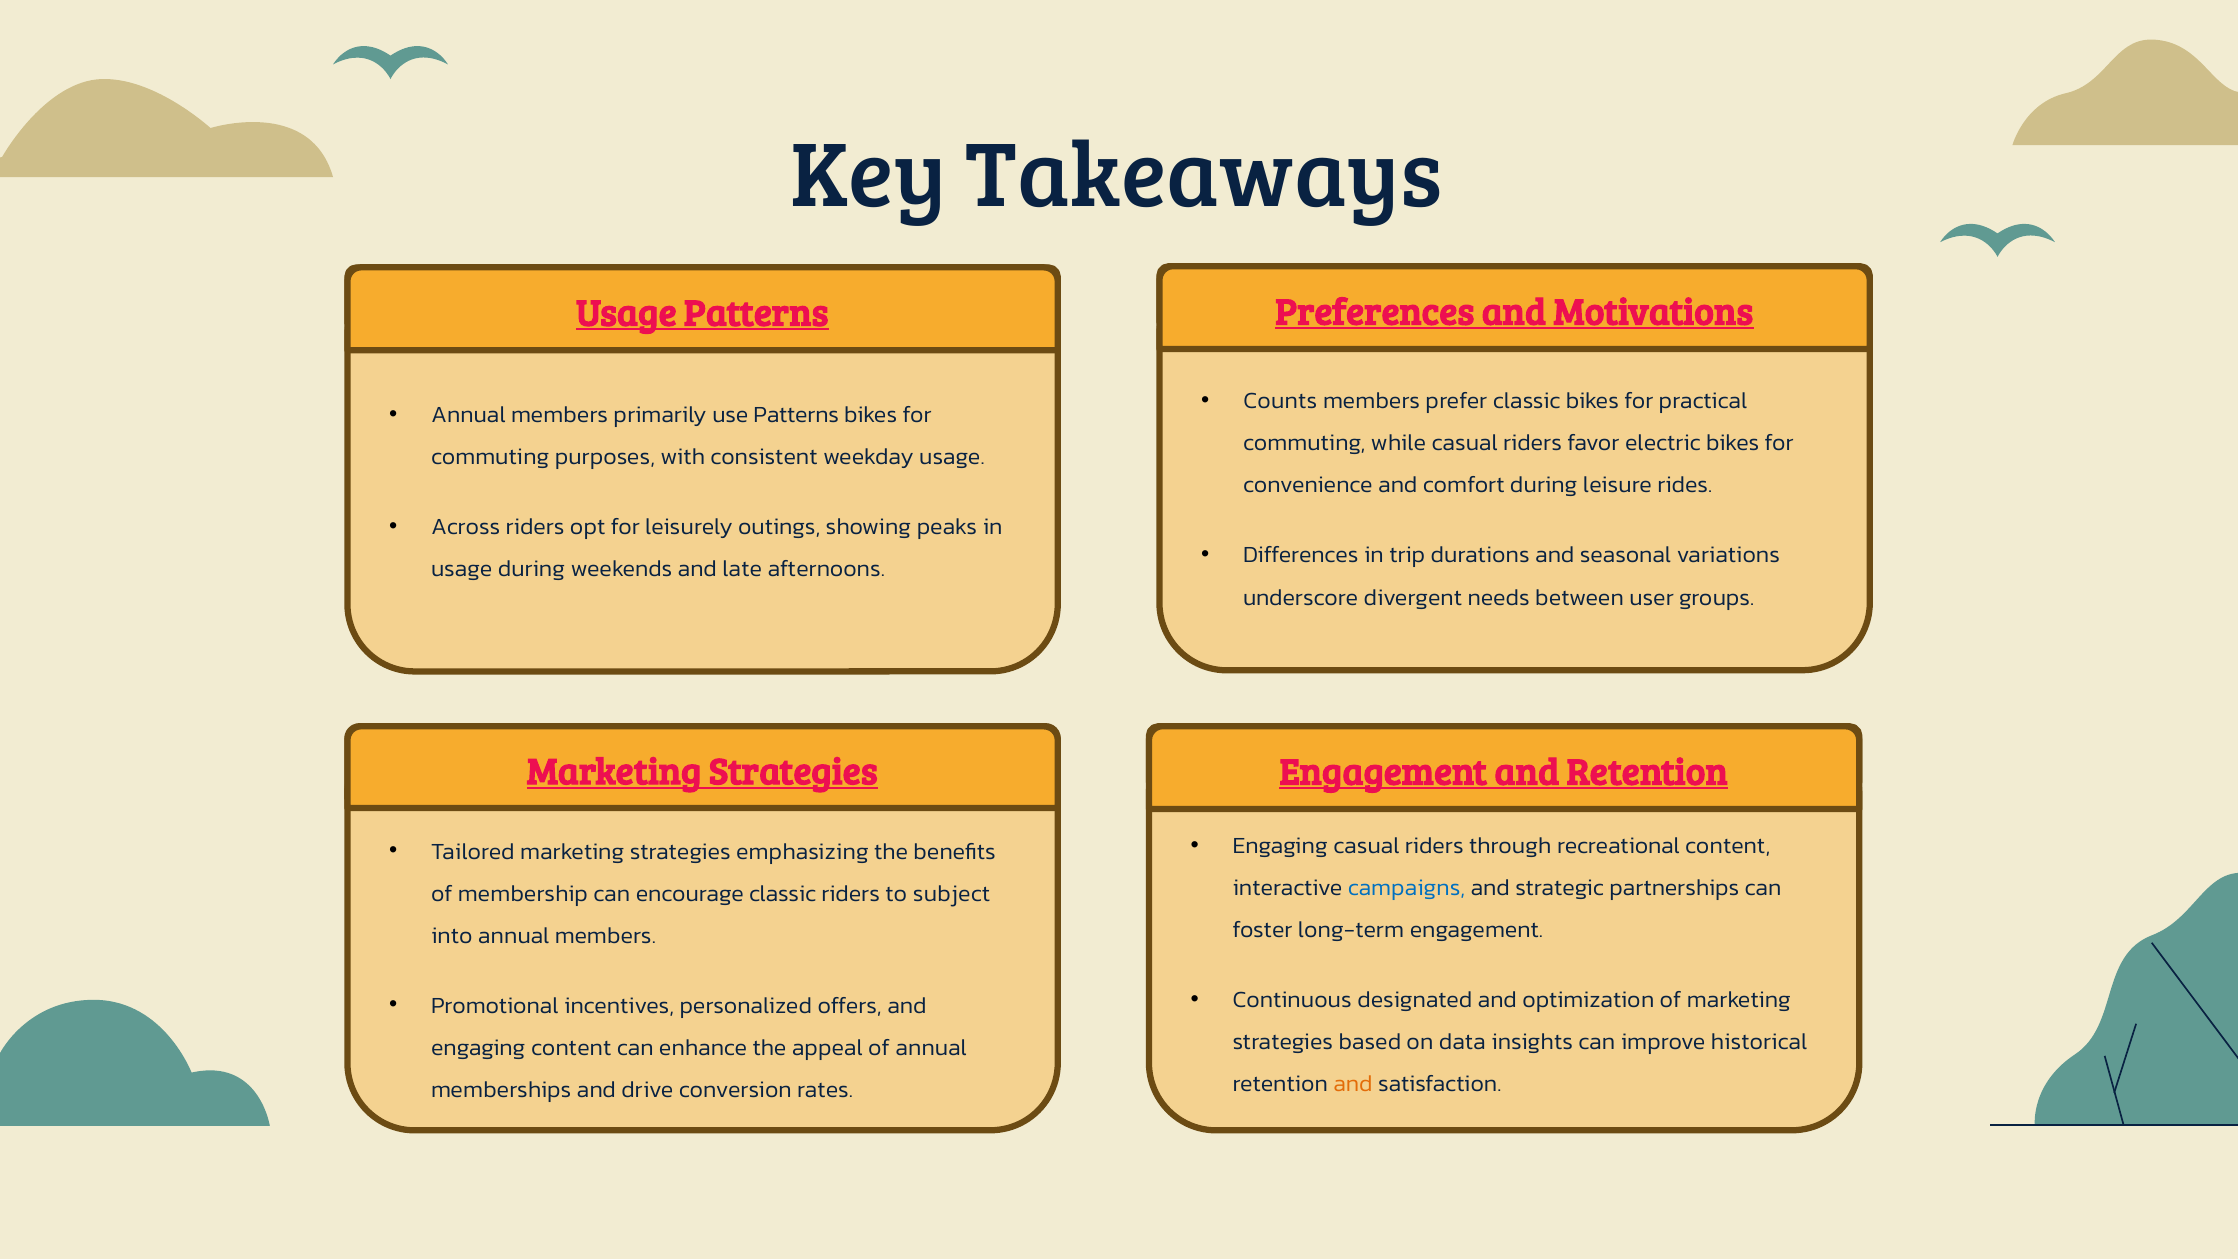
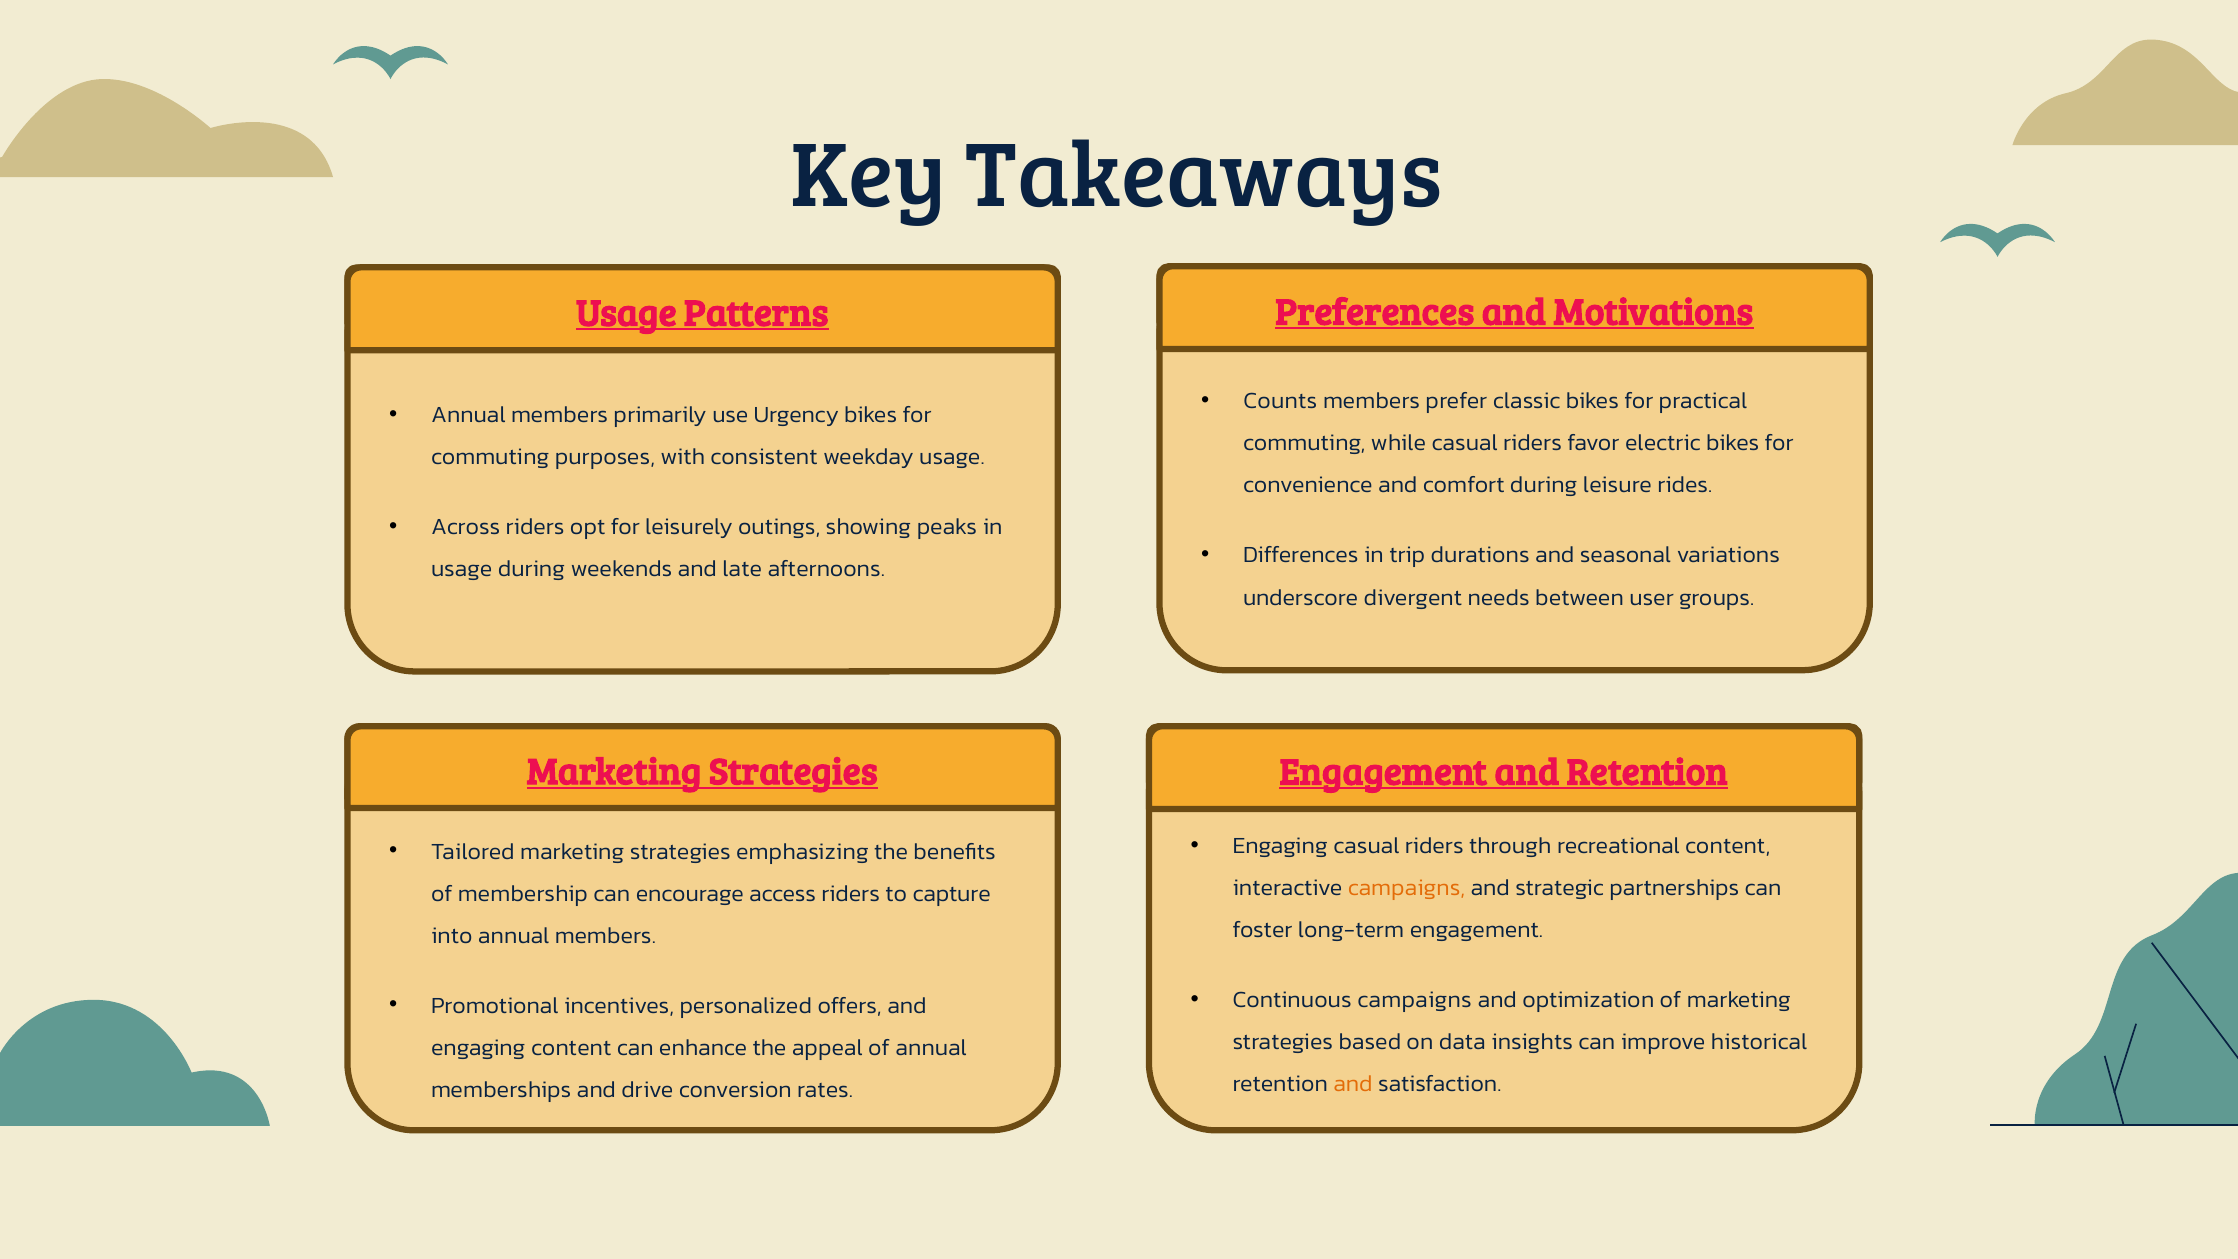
use Patterns: Patterns -> Urgency
campaigns at (1407, 888) colour: blue -> orange
encourage classic: classic -> access
subject: subject -> capture
Continuous designated: designated -> campaigns
